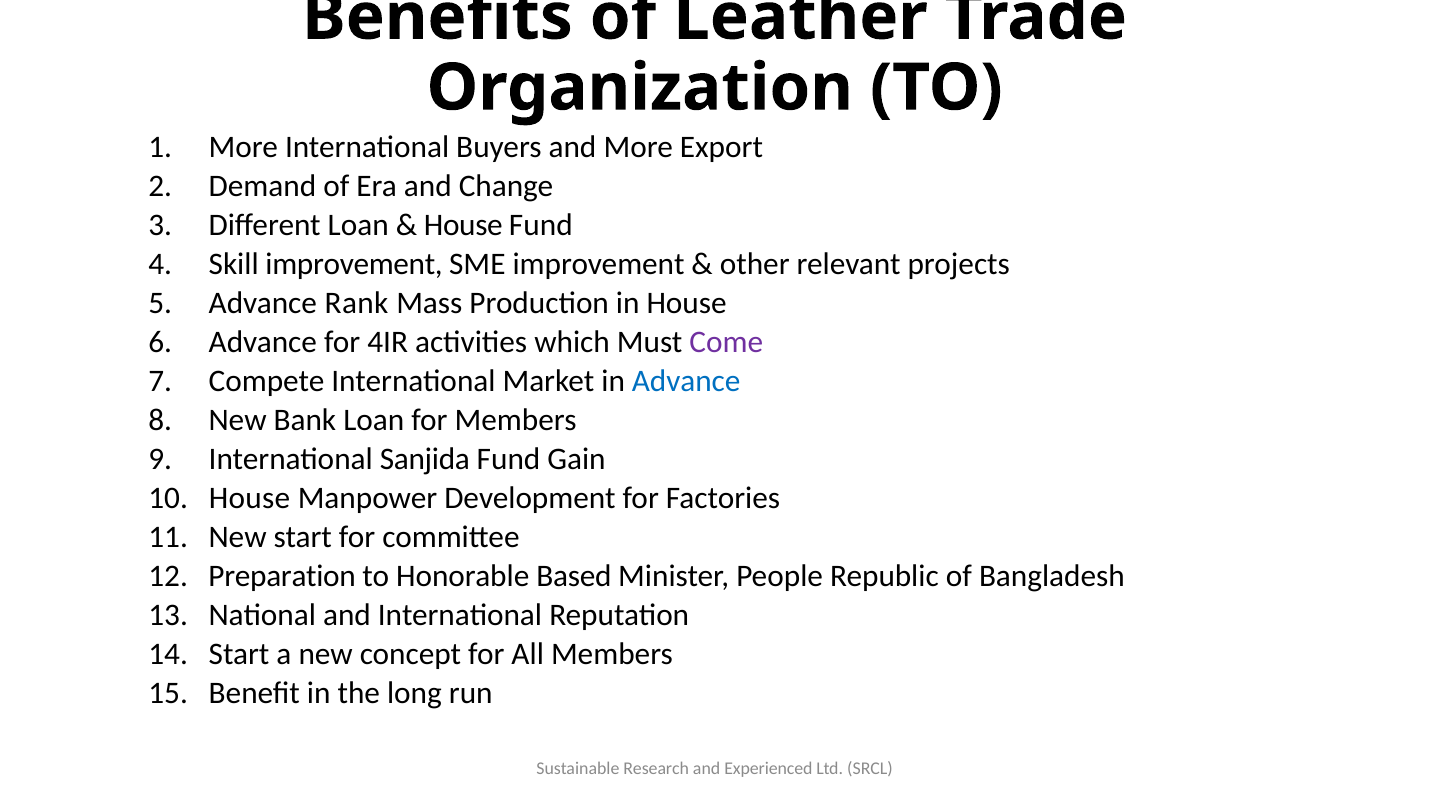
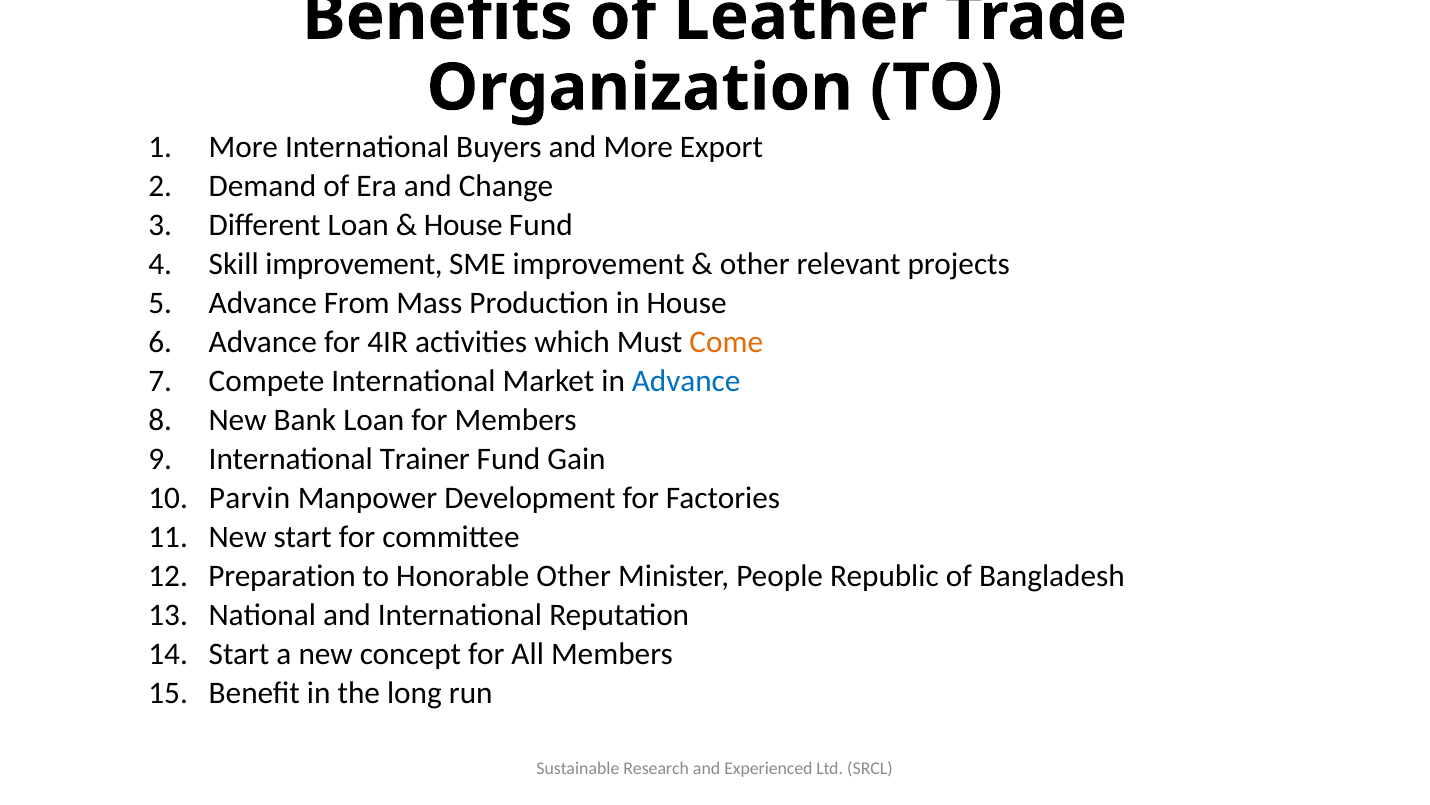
Rank: Rank -> From
Come colour: purple -> orange
Sanjida: Sanjida -> Trainer
House at (250, 498): House -> Parvin
Honorable Based: Based -> Other
